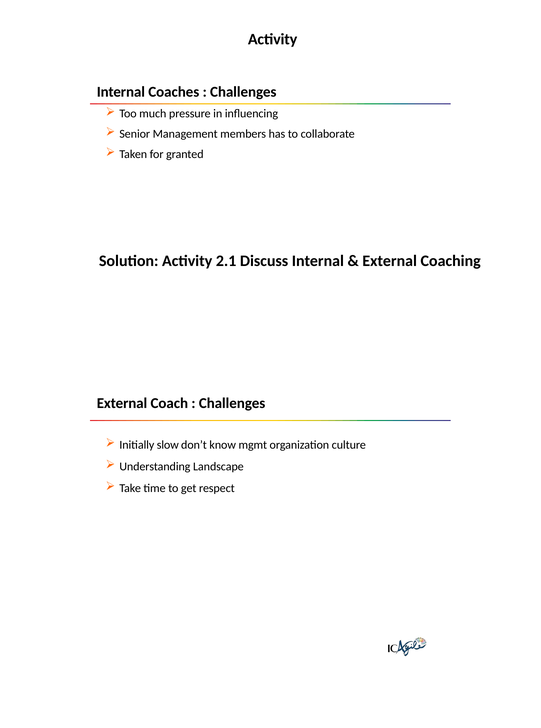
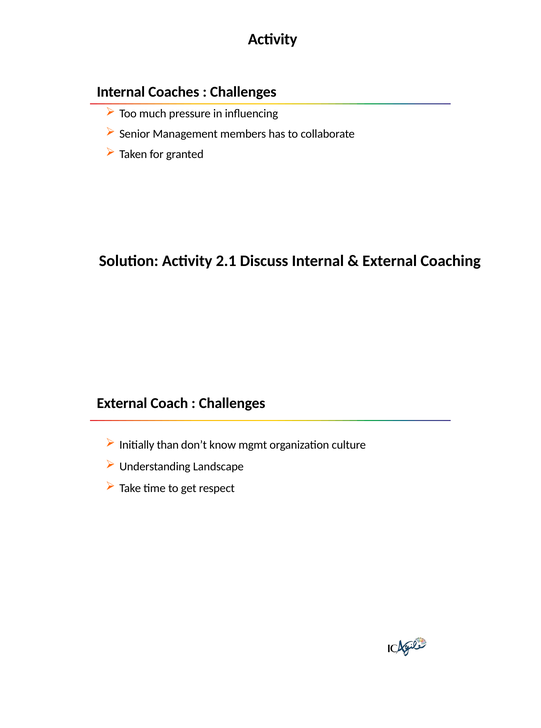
slow: slow -> than
